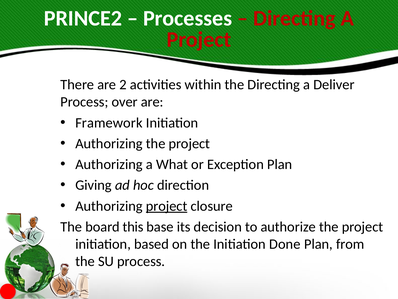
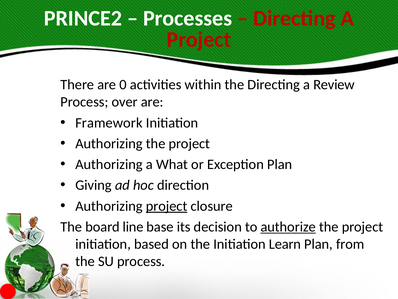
2: 2 -> 0
Deliver: Deliver -> Review
this: this -> line
authorize underline: none -> present
Done: Done -> Learn
